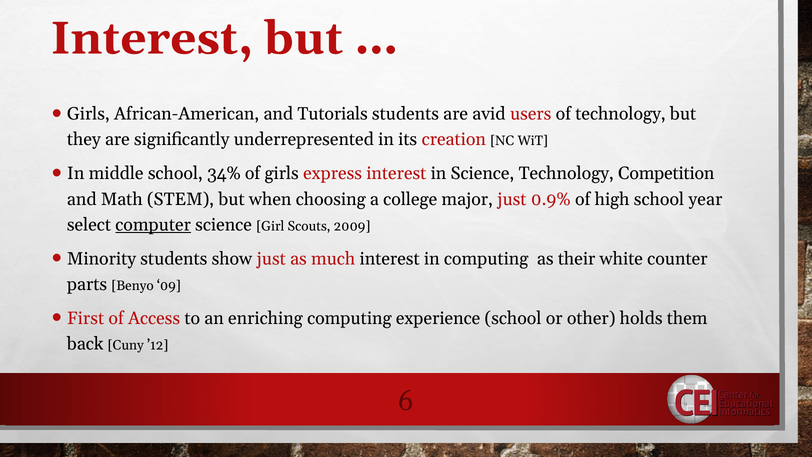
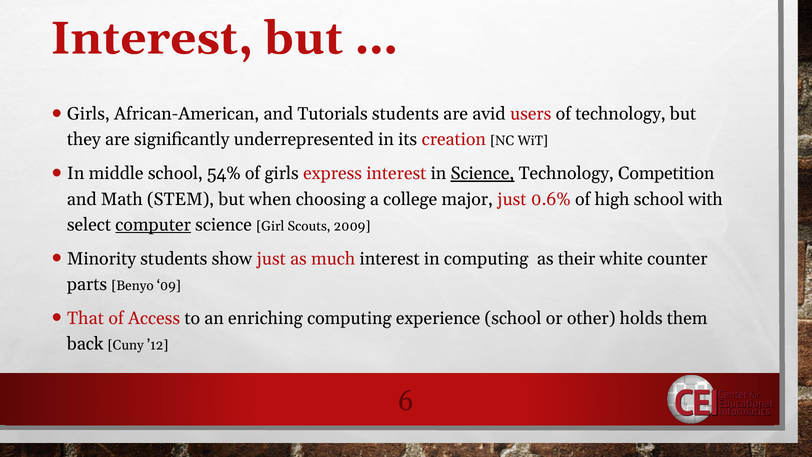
34%: 34% -> 54%
Science at (482, 173) underline: none -> present
0.9%: 0.9% -> 0.6%
year: year -> with
First: First -> That
